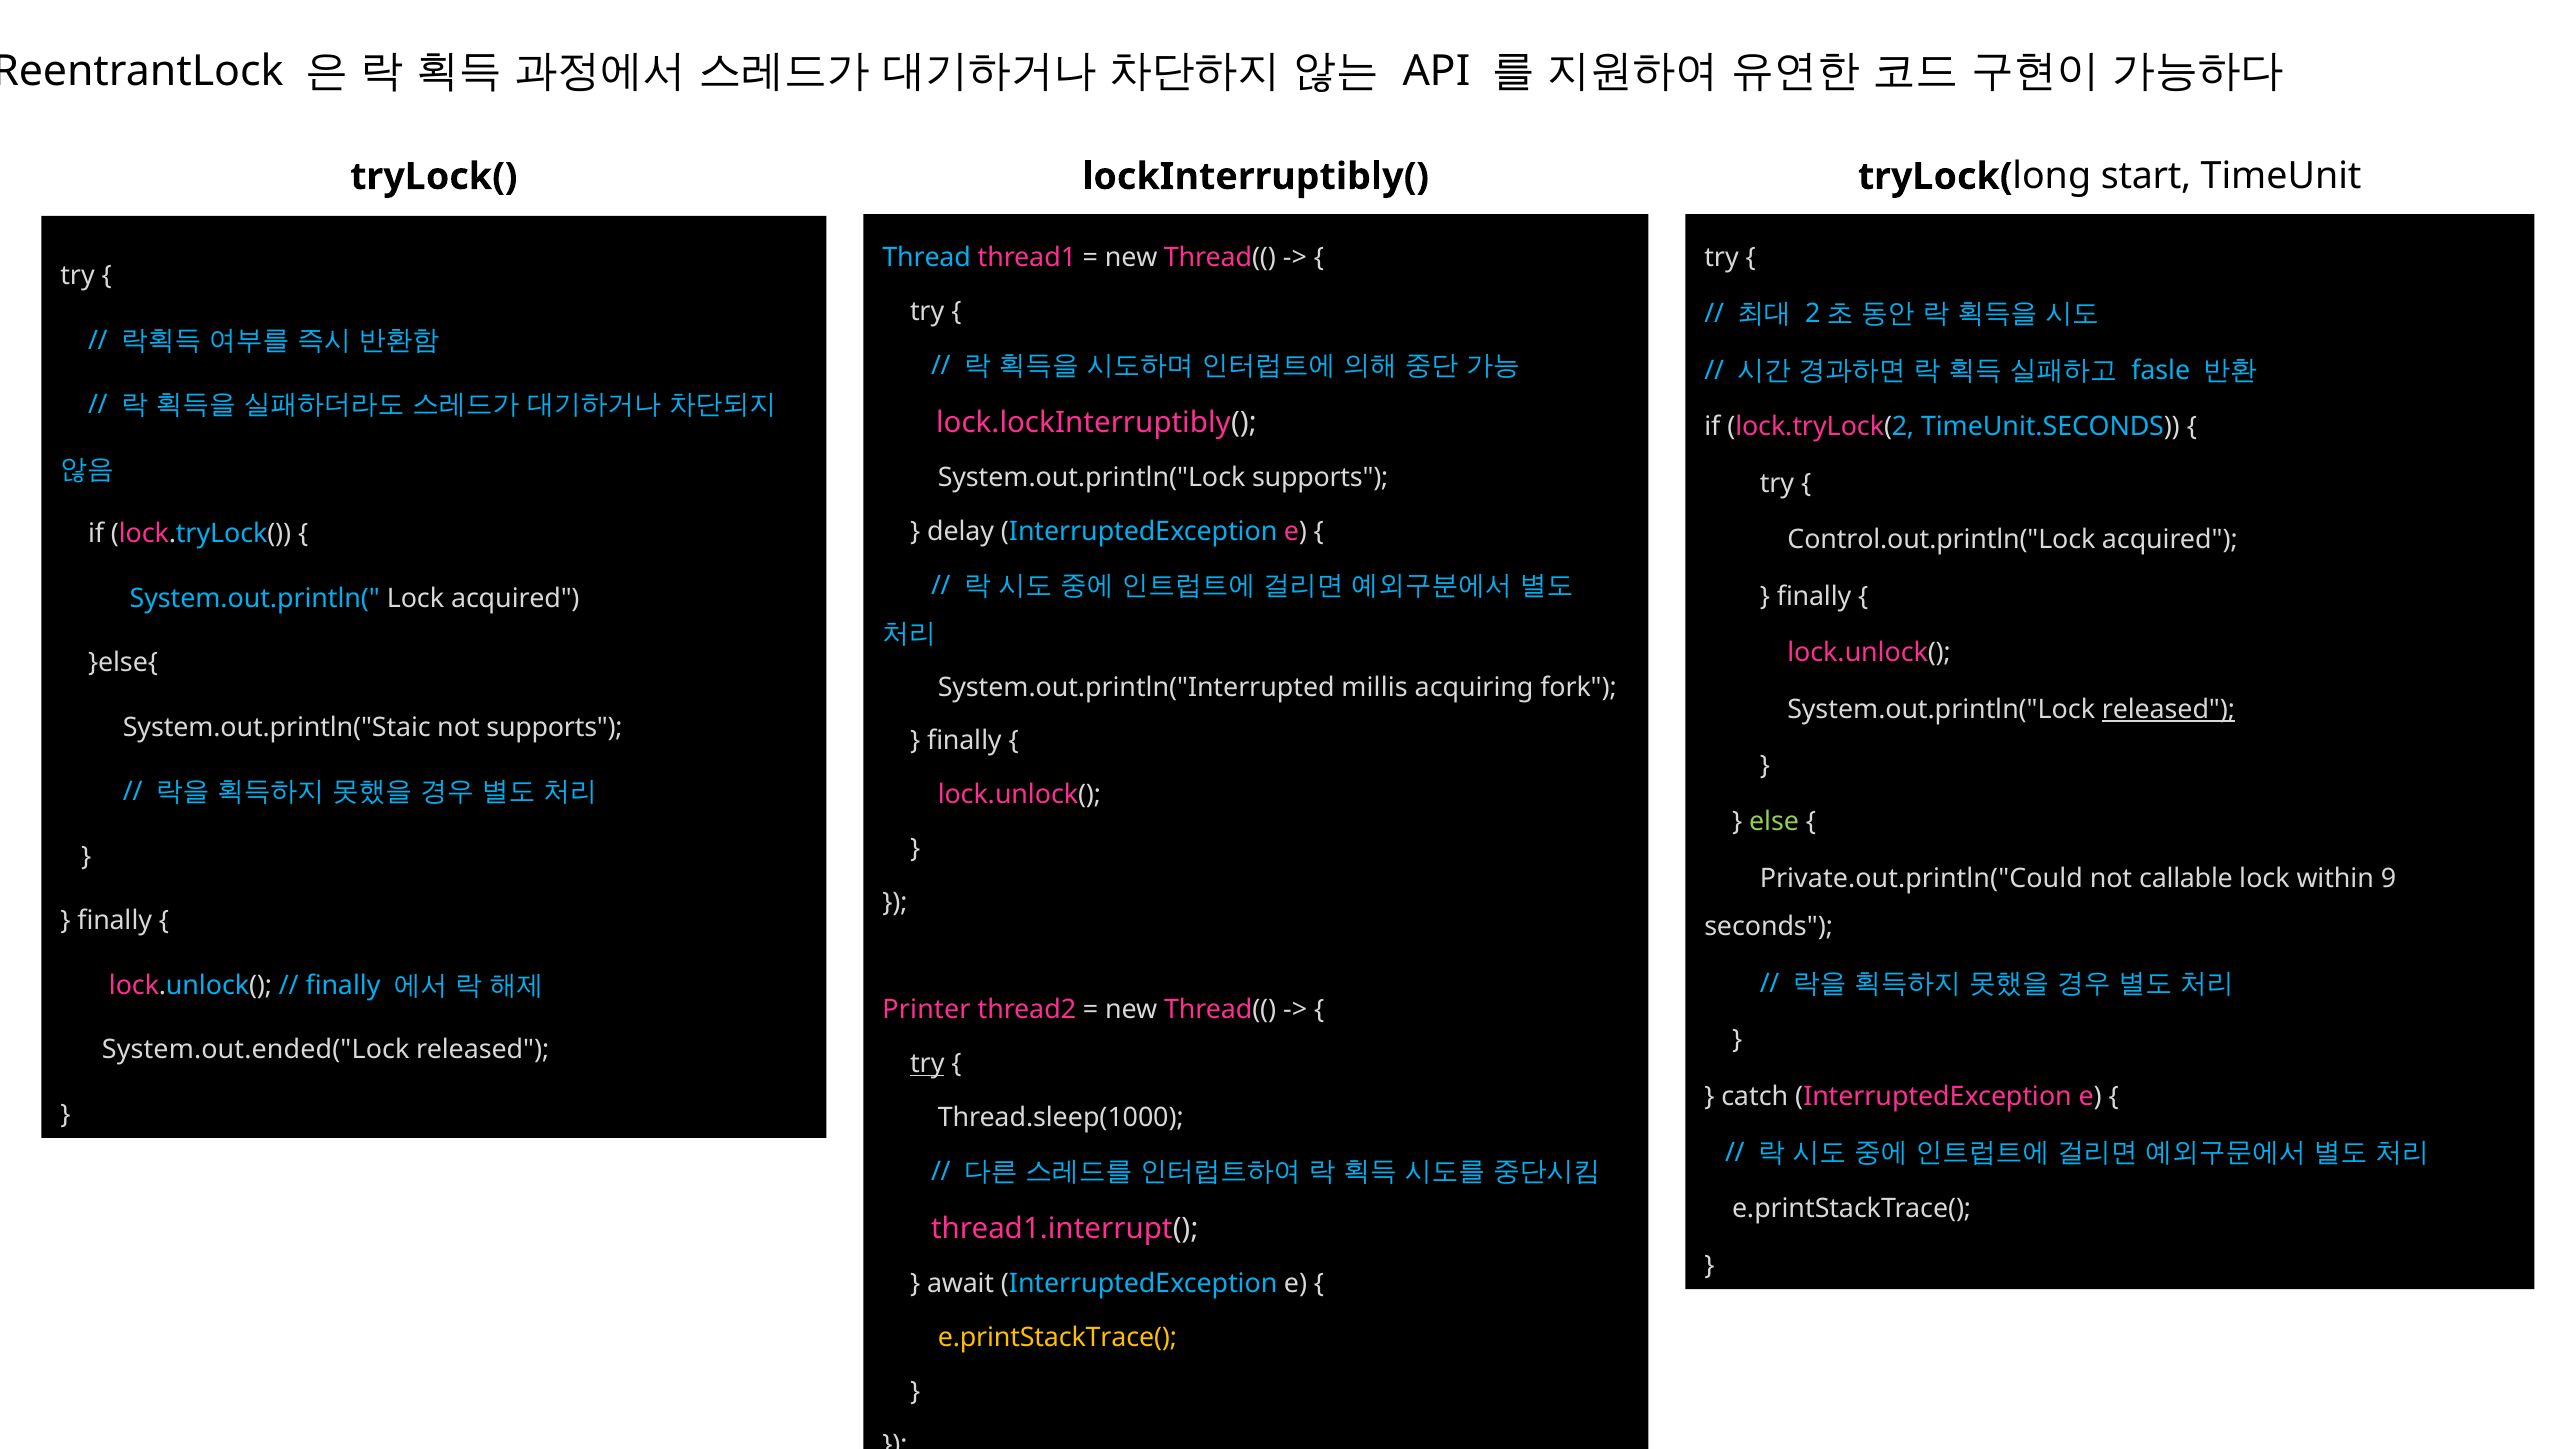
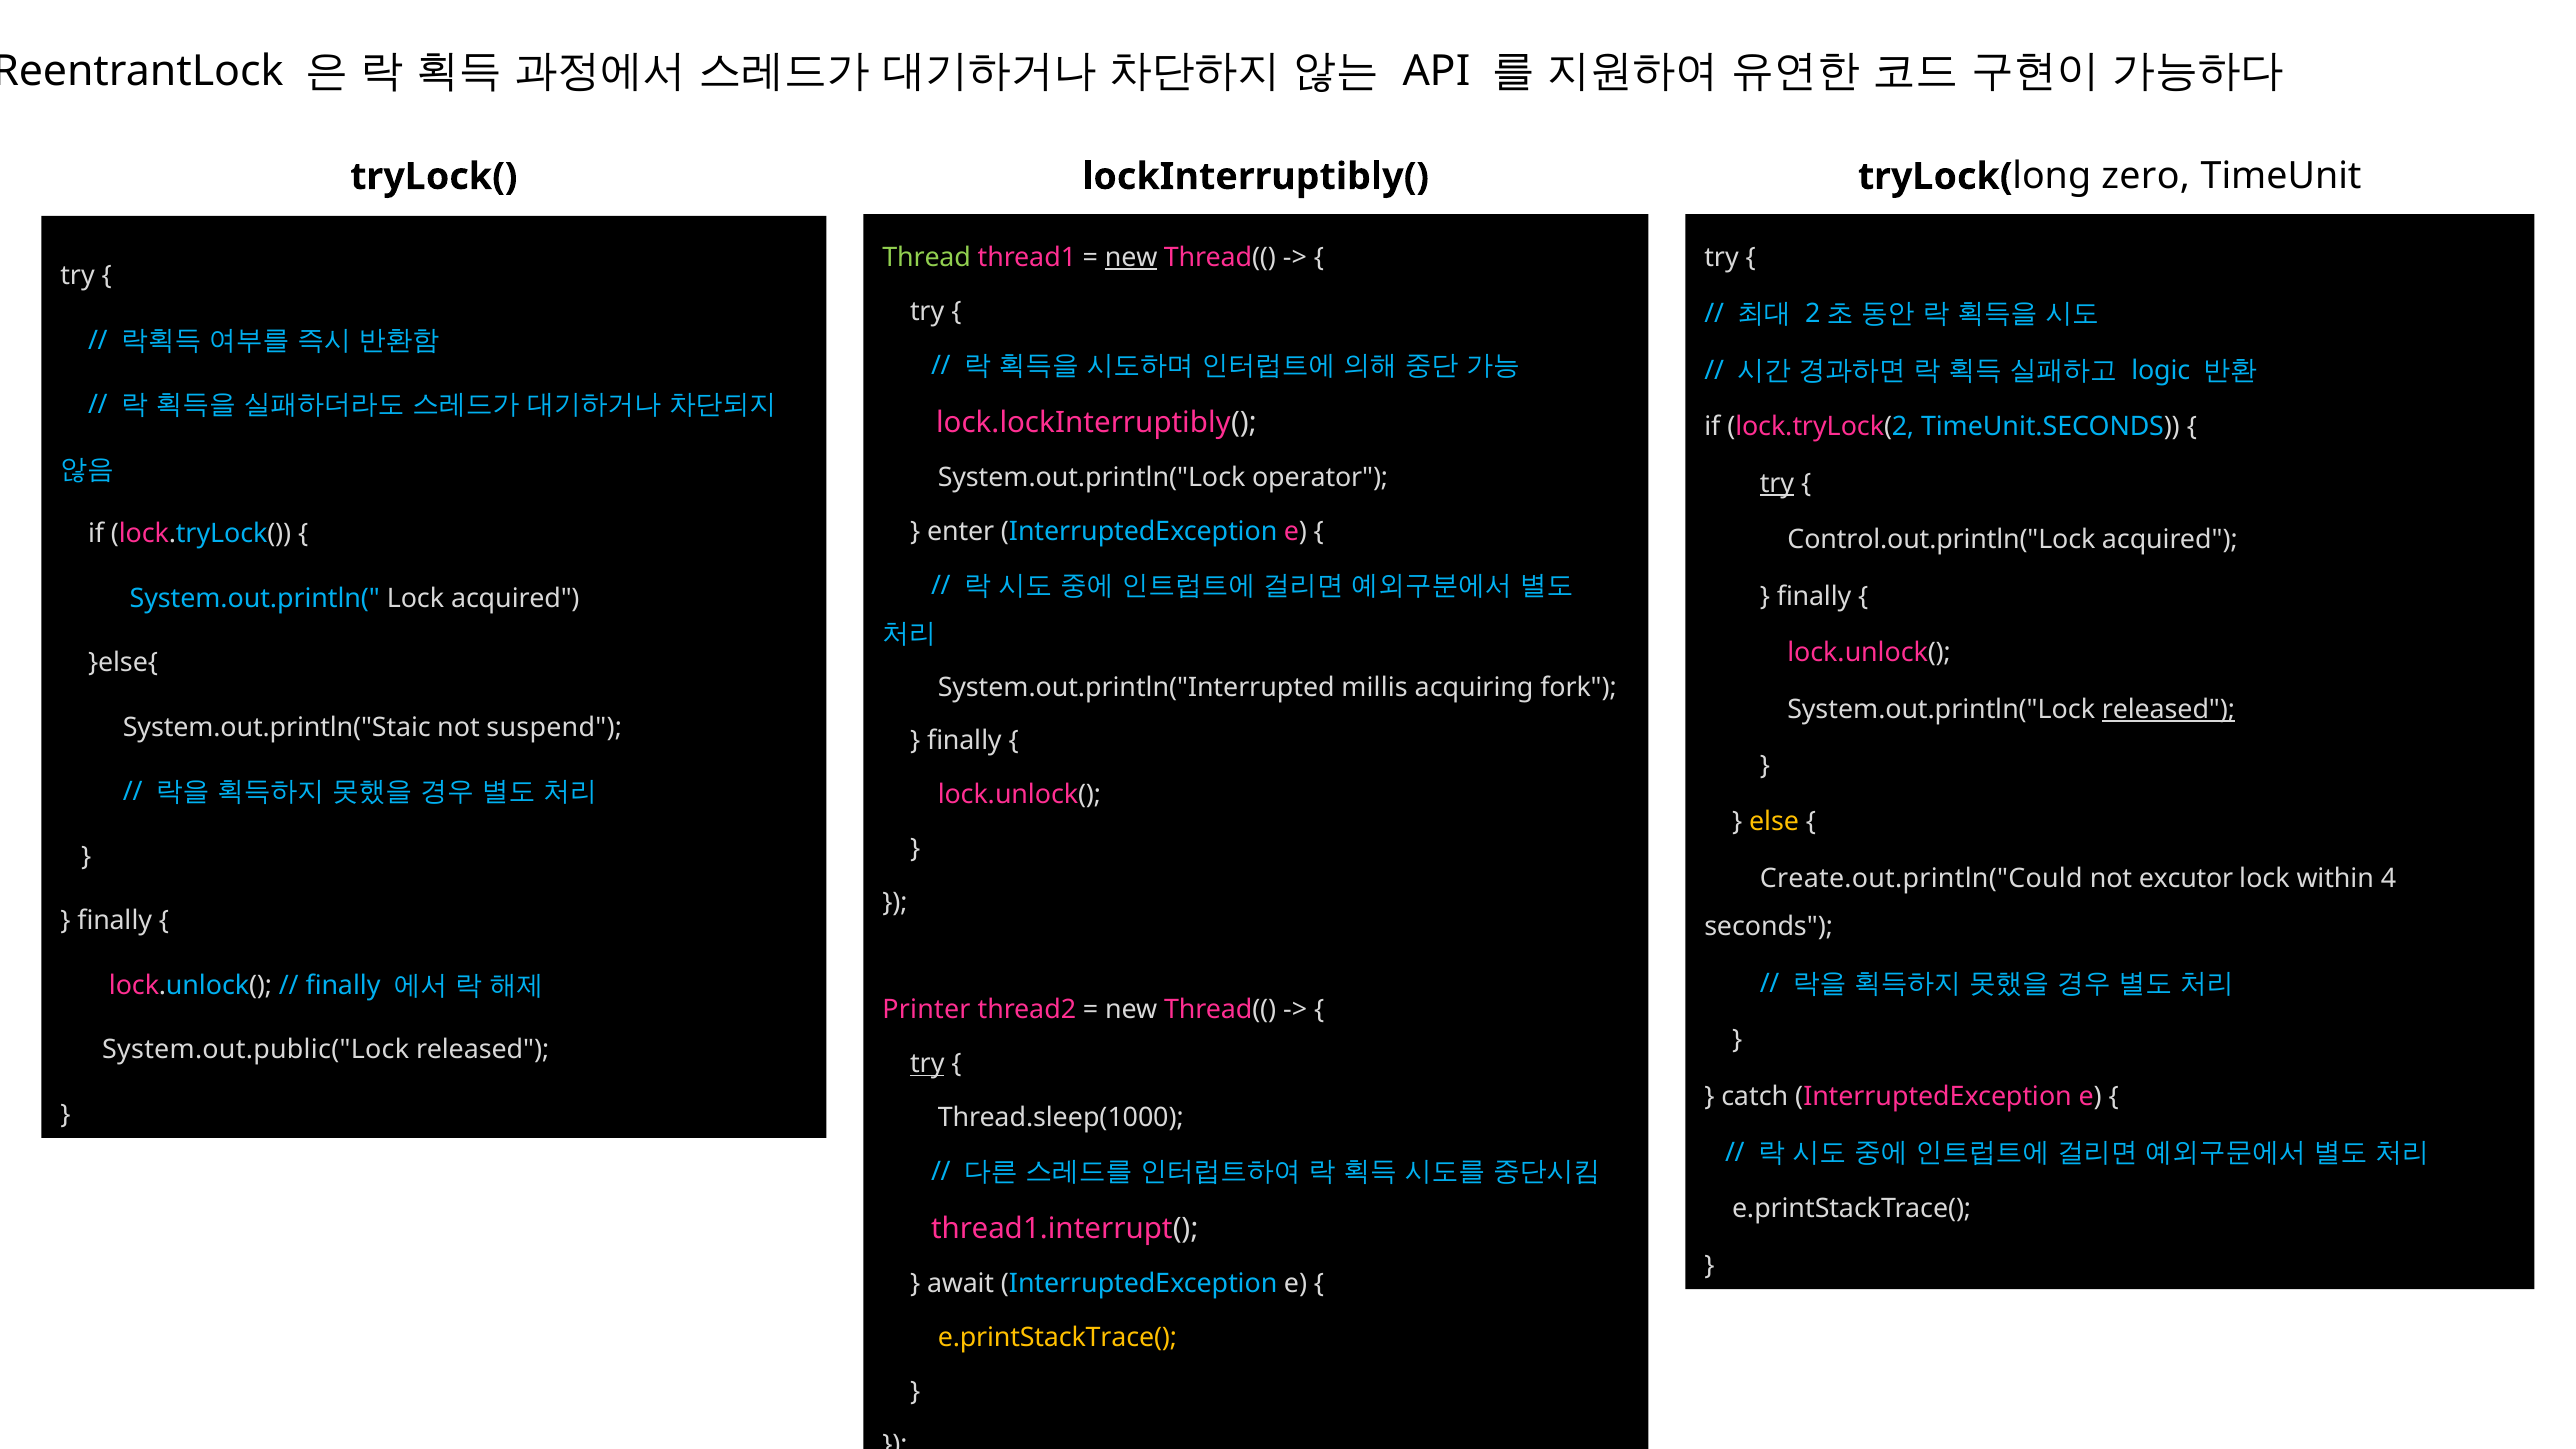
start: start -> zero
Thread colour: light blue -> light green
new at (1131, 258) underline: none -> present
fasle: fasle -> logic
System.out.println("Lock supports: supports -> operator
try at (1777, 483) underline: none -> present
delay: delay -> enter
not supports: supports -> suspend
else colour: light green -> yellow
Private.out.println("Could: Private.out.println("Could -> Create.out.println("Could
callable: callable -> excutor
9: 9 -> 4
System.out.ended("Lock: System.out.ended("Lock -> System.out.public("Lock
